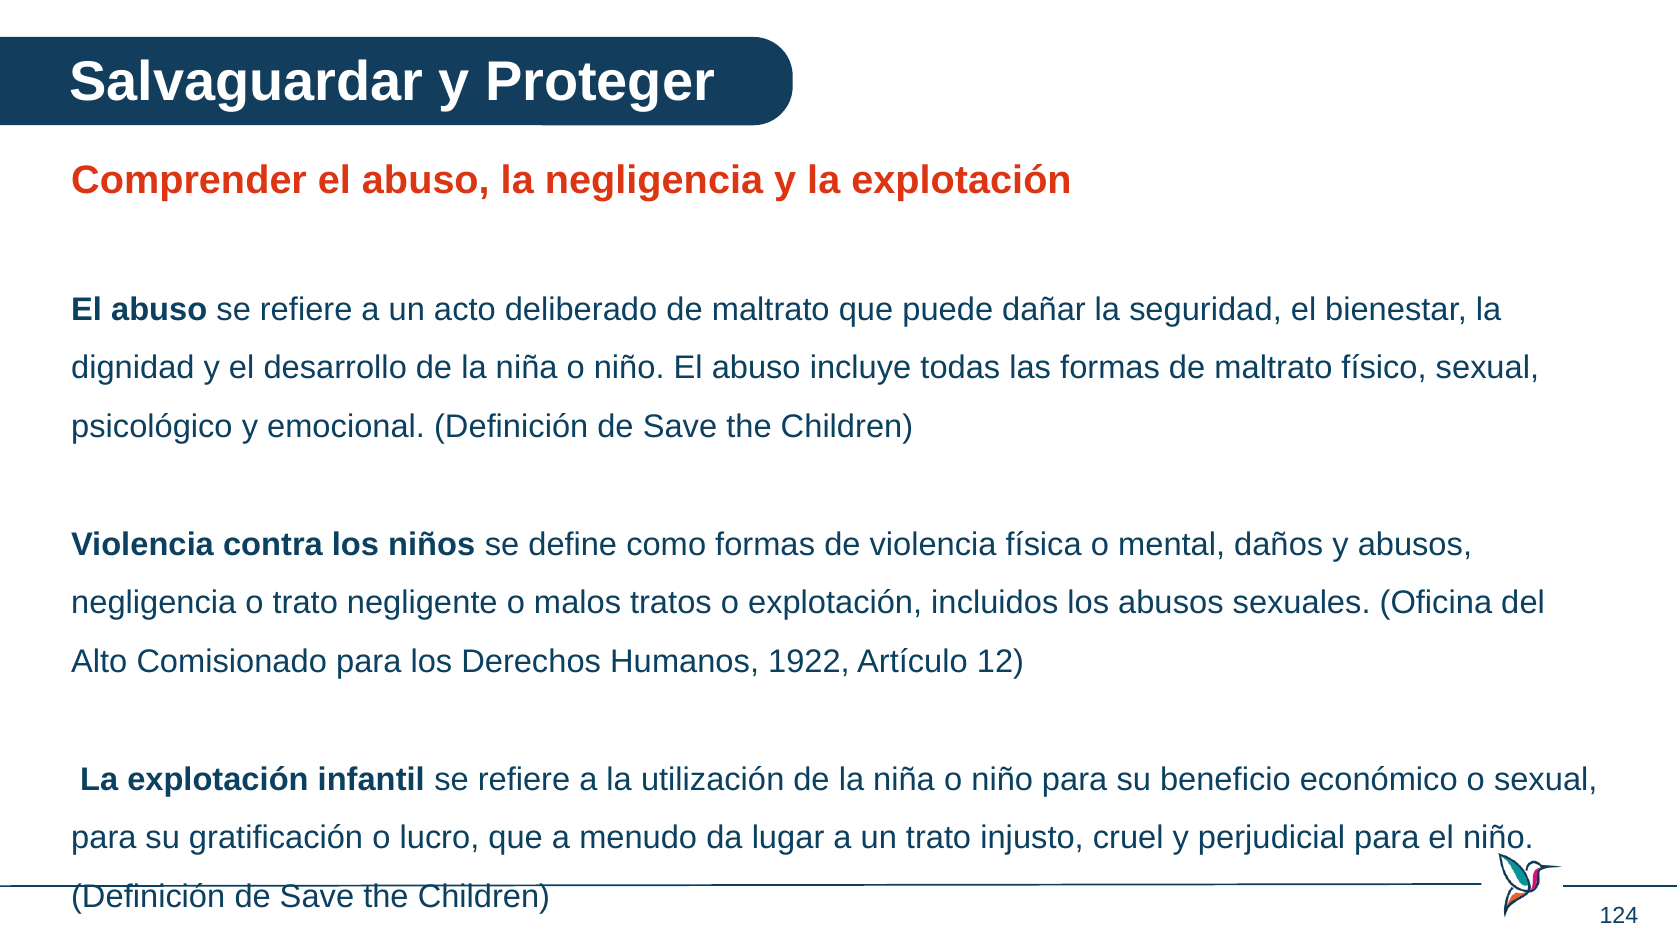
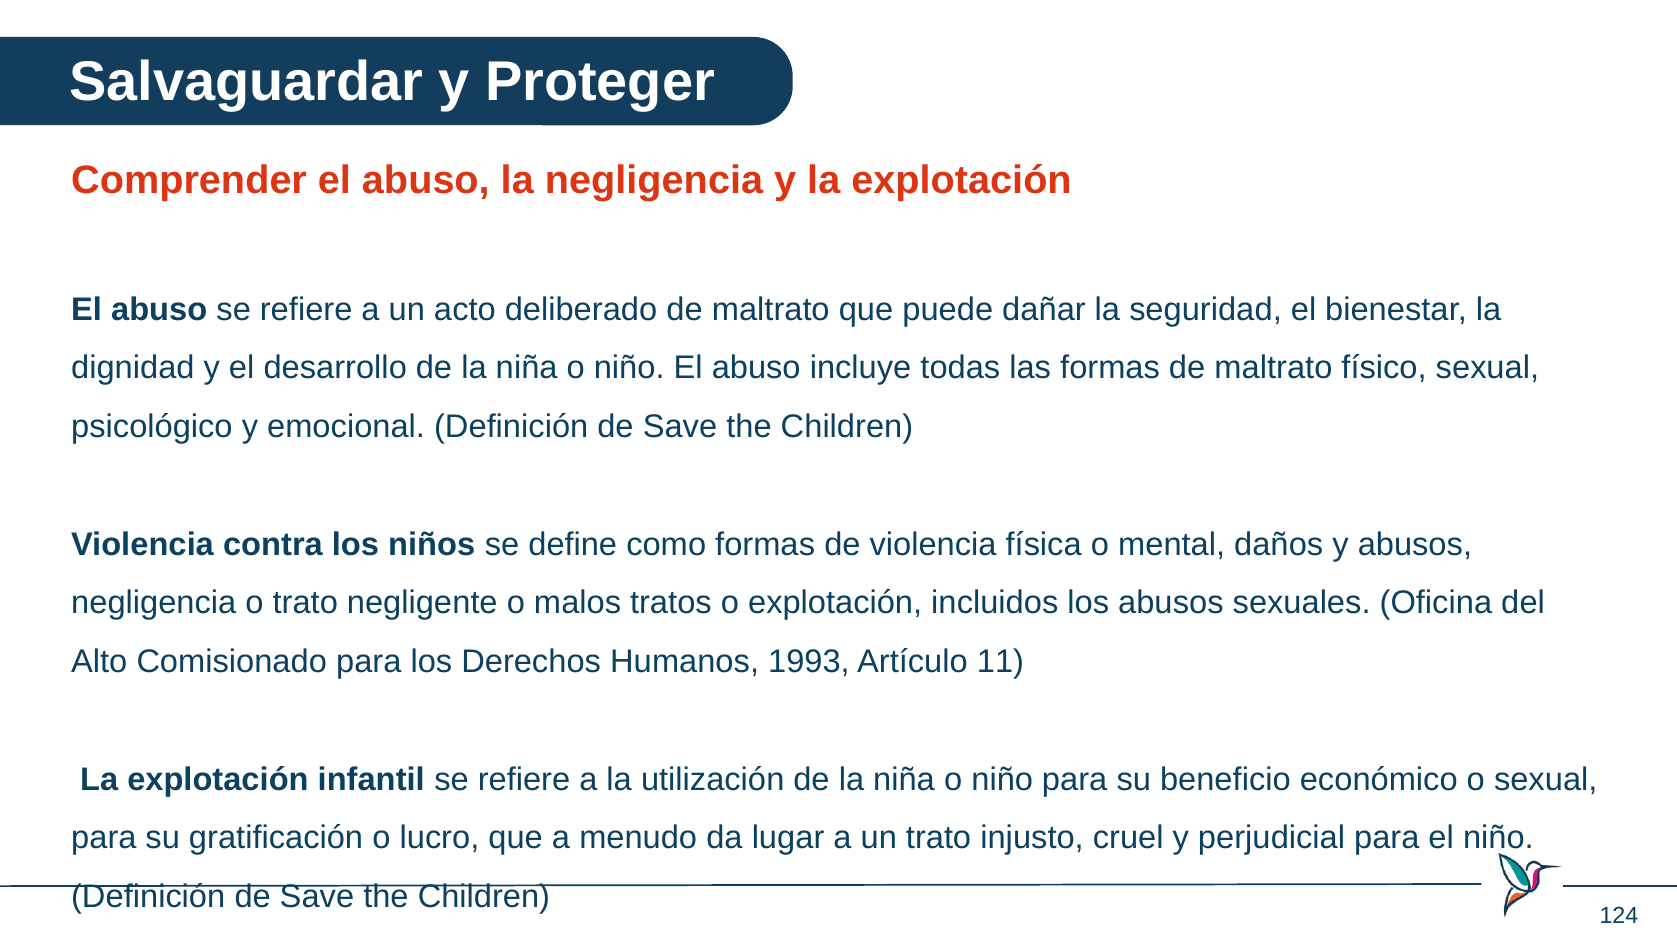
1922: 1922 -> 1993
12: 12 -> 11
